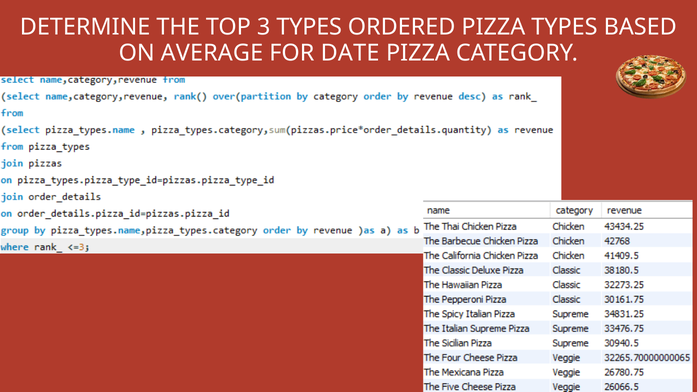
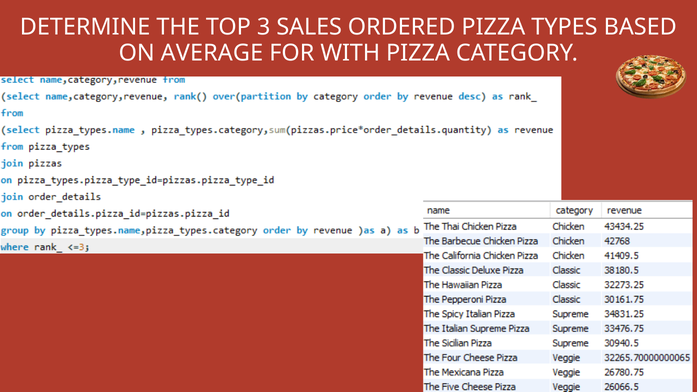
3 TYPES: TYPES -> SALES
DATE: DATE -> WITH
